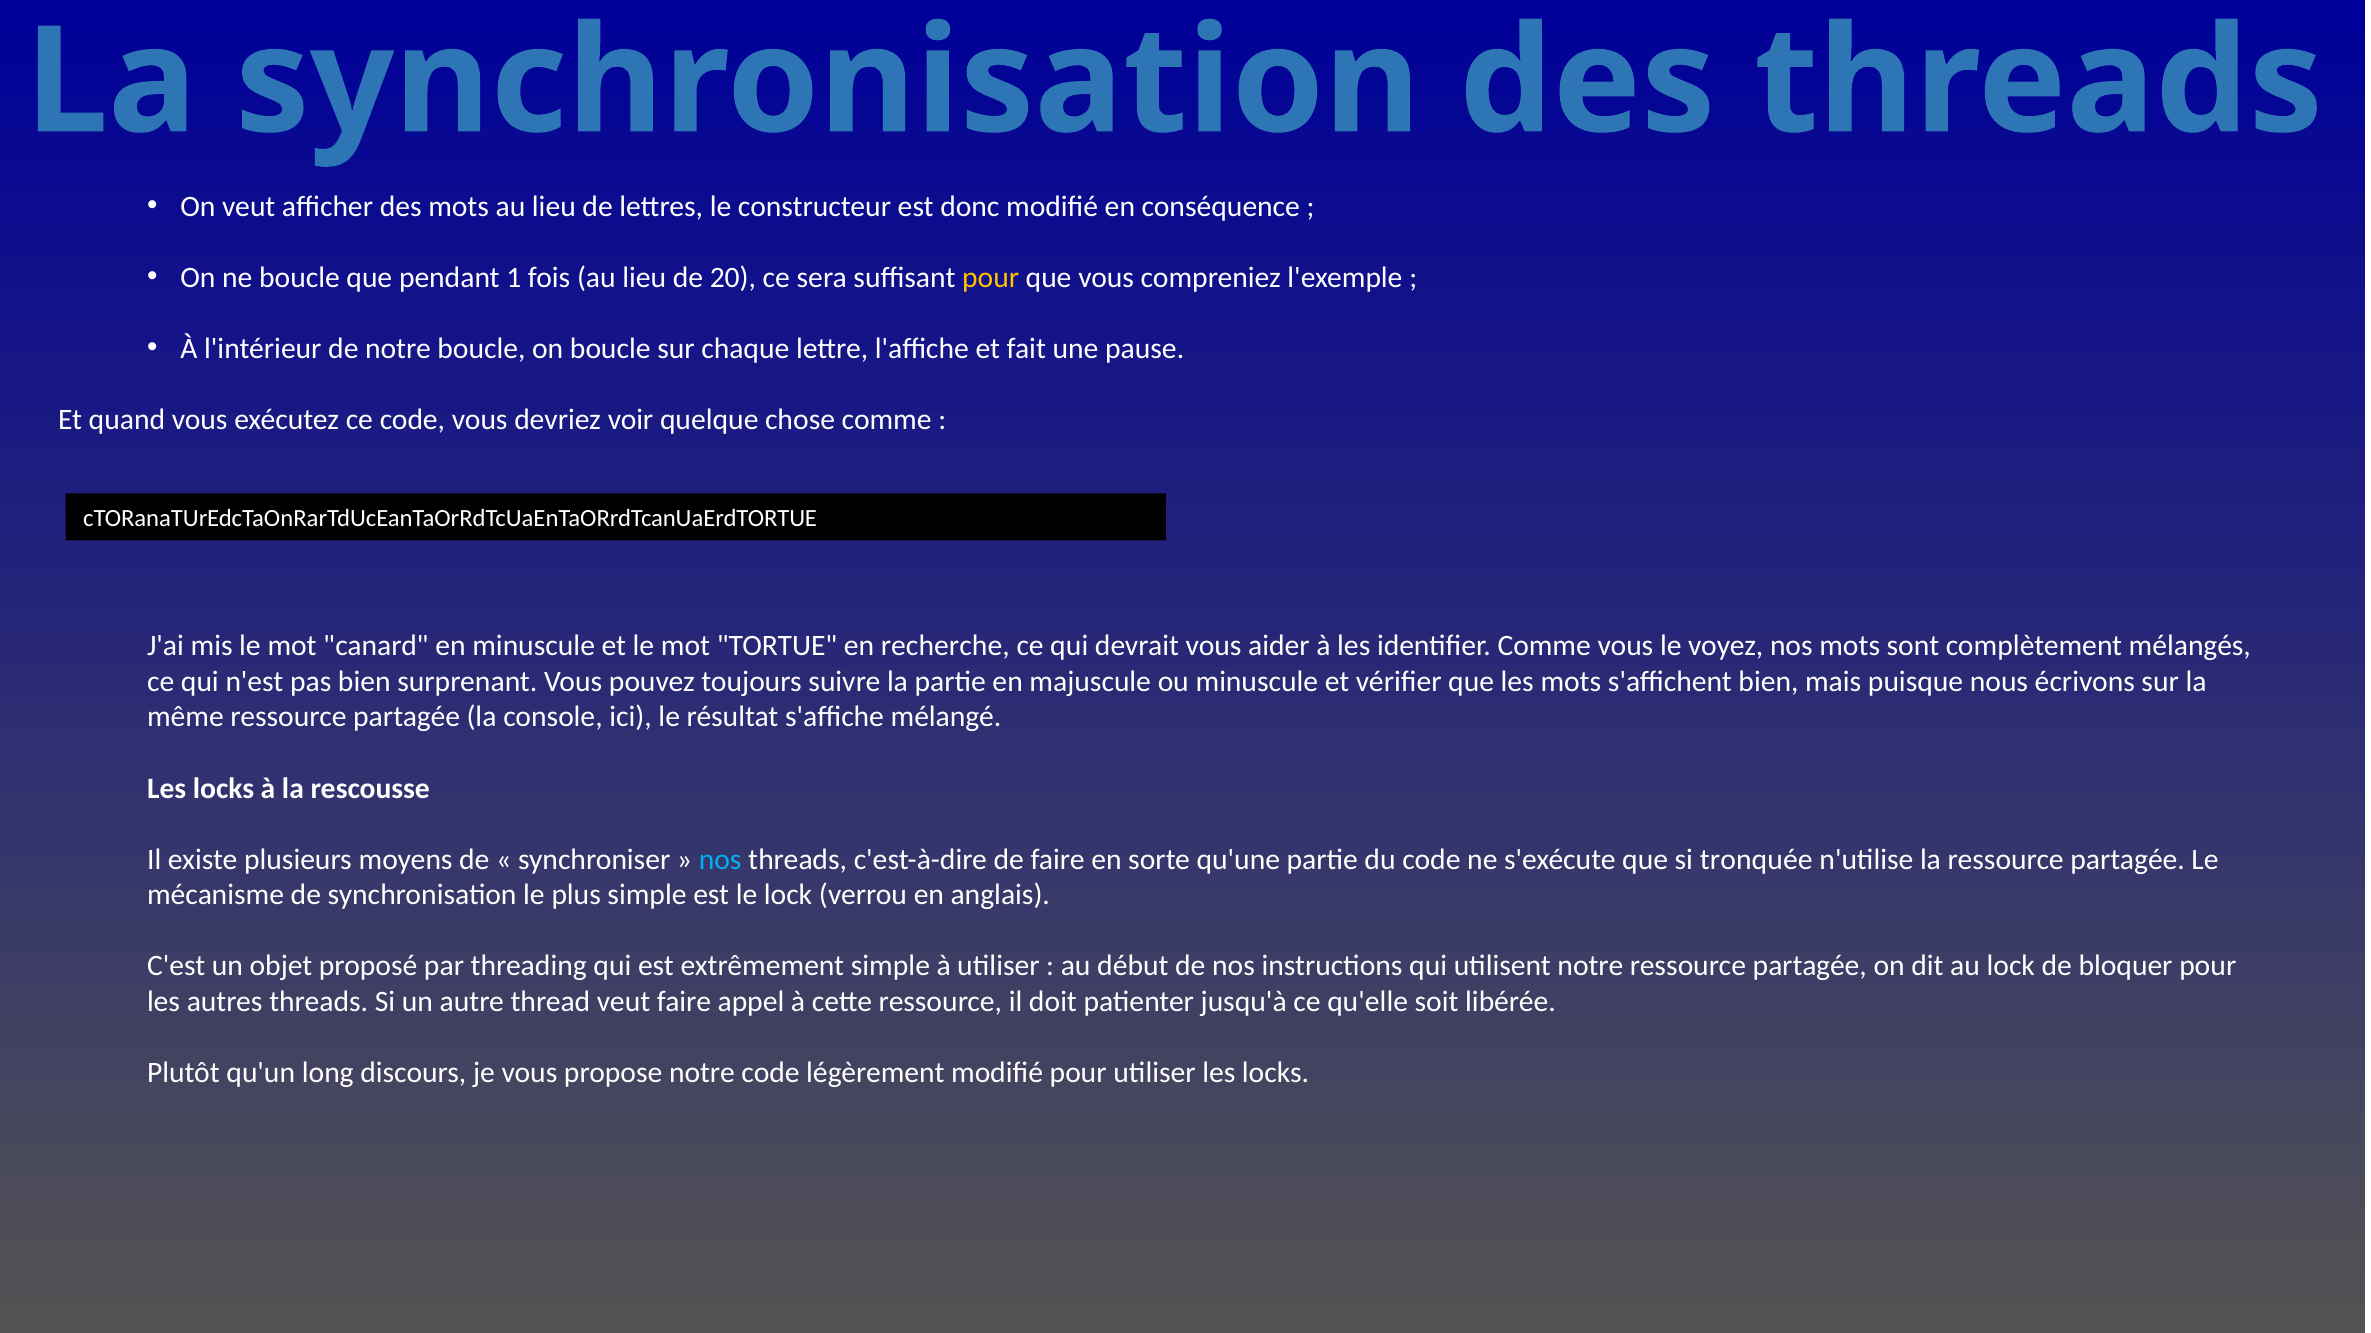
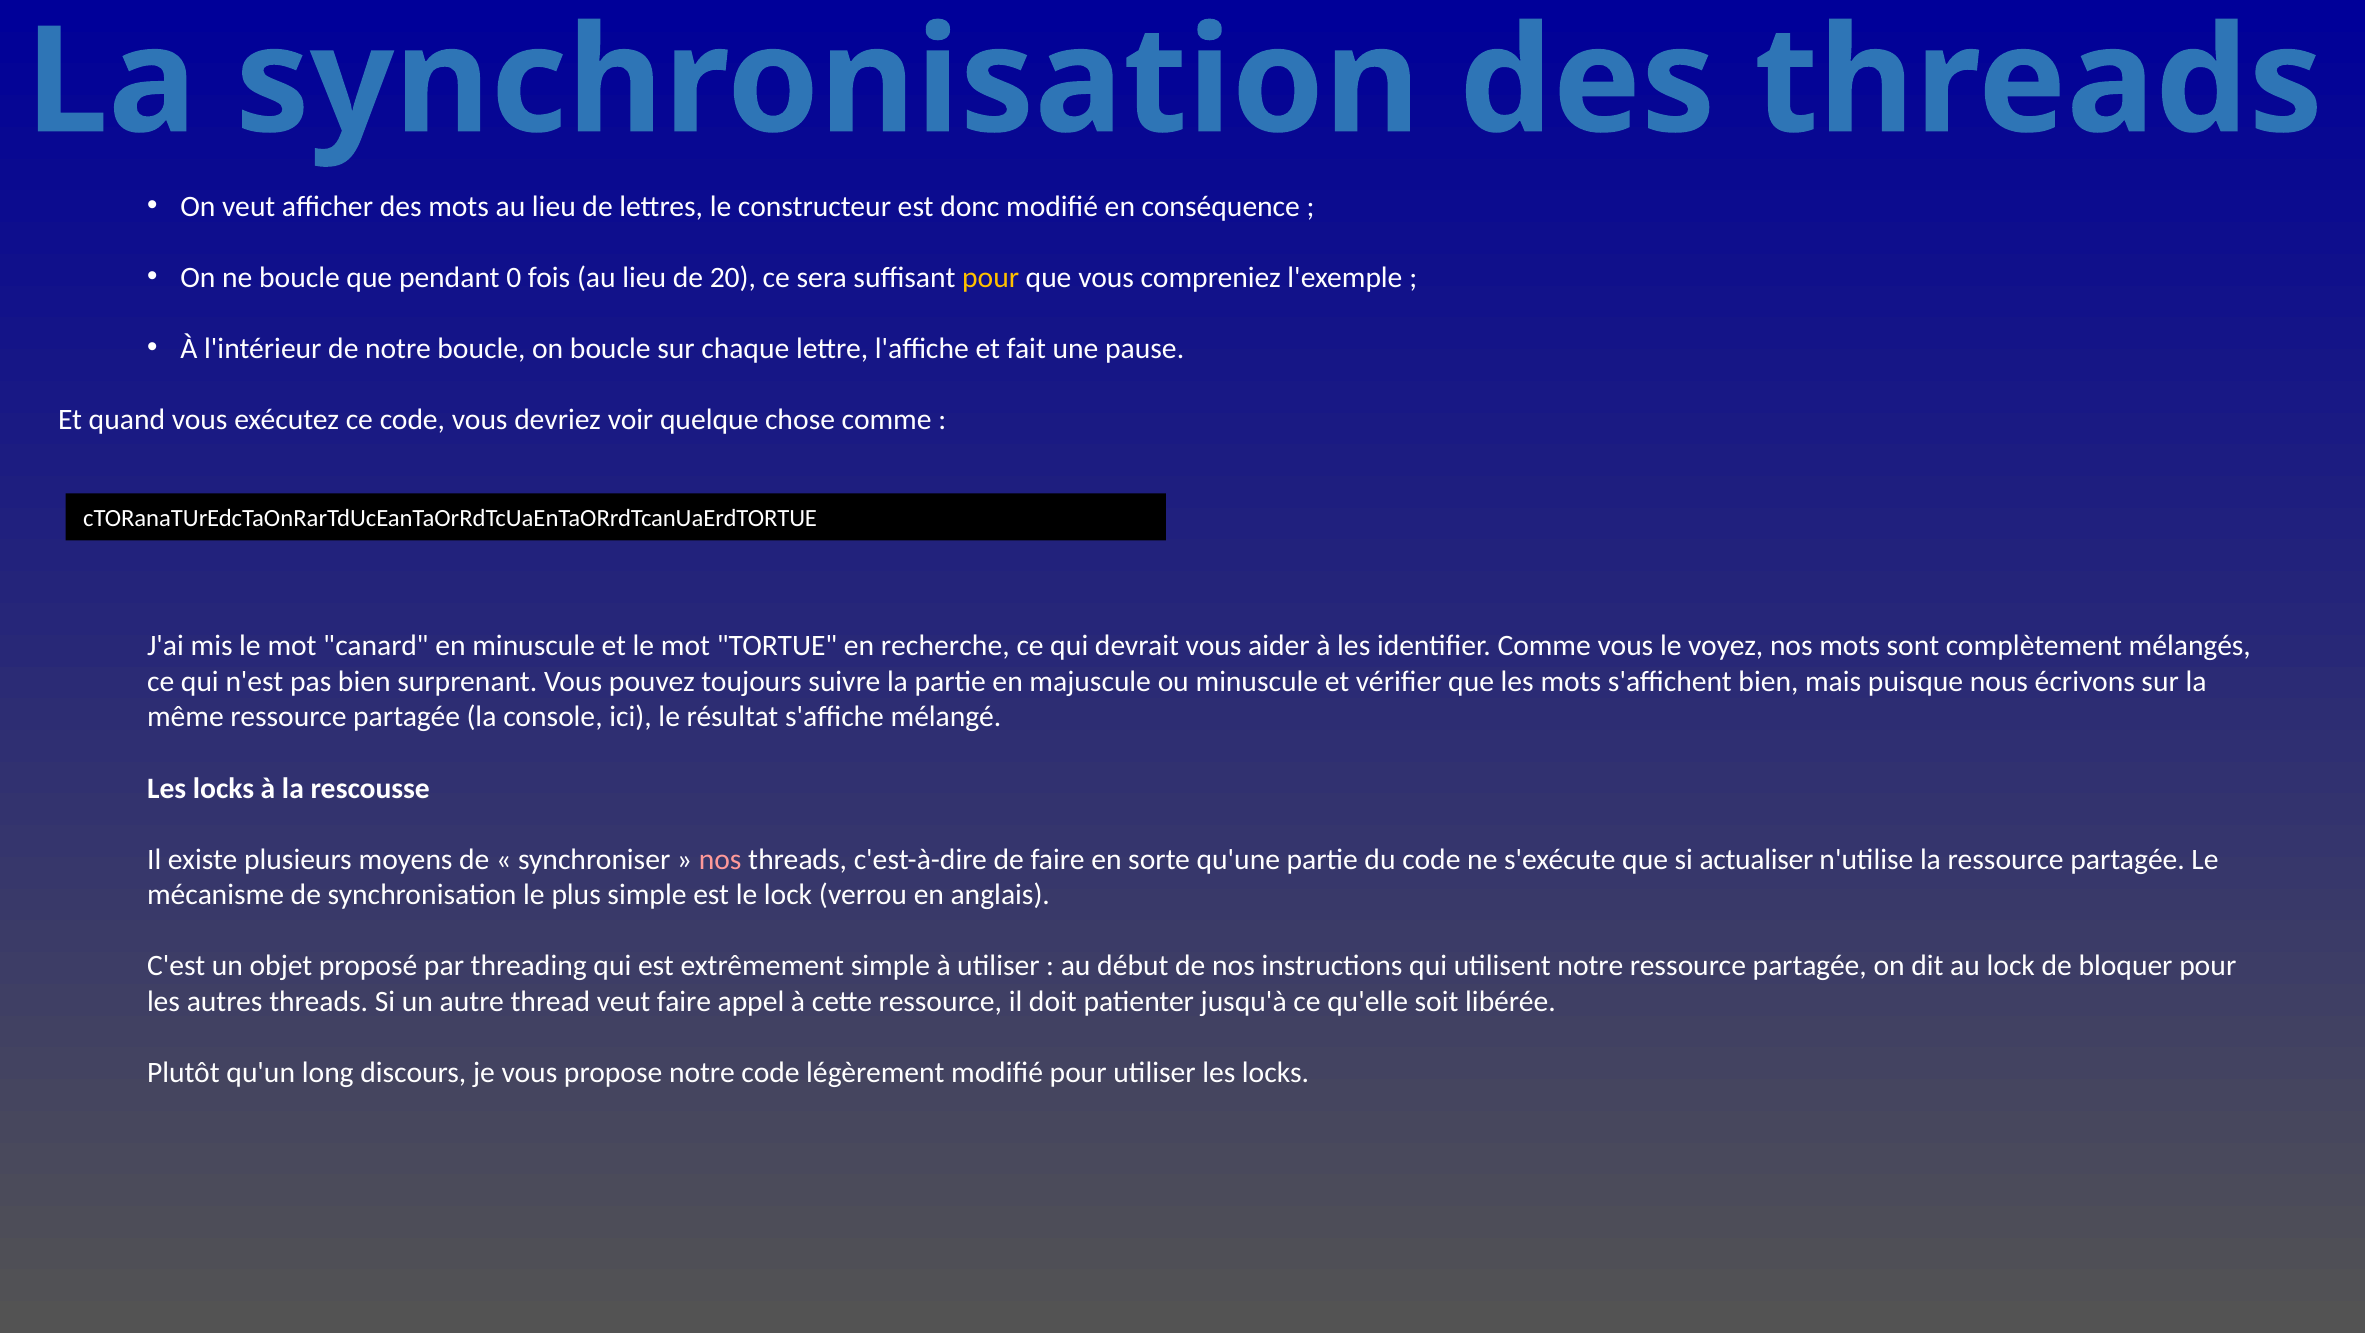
1: 1 -> 0
nos at (720, 860) colour: light blue -> pink
tronquée: tronquée -> actualiser
